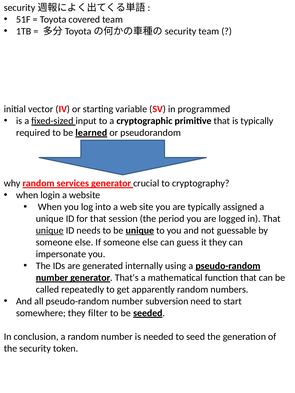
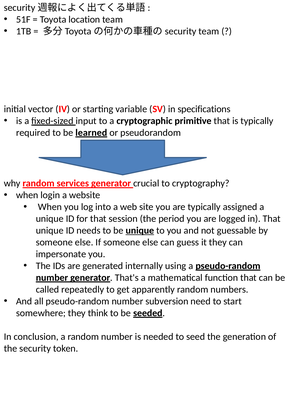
covered: covered -> location
programmed: programmed -> specifications
unique at (50, 231) underline: present -> none
filter: filter -> think
